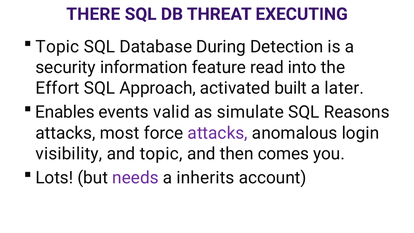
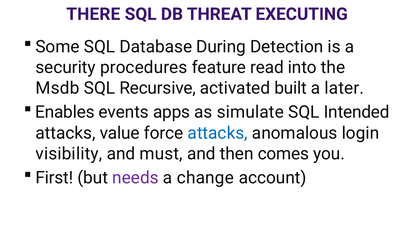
Topic at (57, 47): Topic -> Some
information: information -> procedures
Effort: Effort -> Msdb
Approach: Approach -> Recursive
valid: valid -> apps
Reasons: Reasons -> Intended
most: most -> value
attacks at (218, 133) colour: purple -> blue
and topic: topic -> must
Lots: Lots -> First
inherits: inherits -> change
